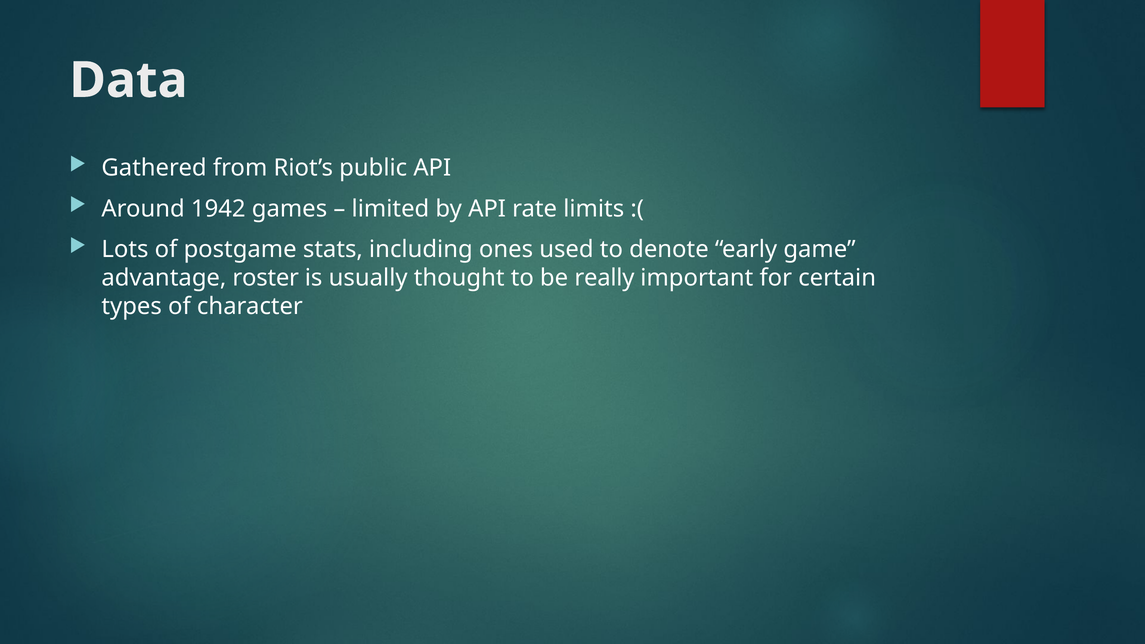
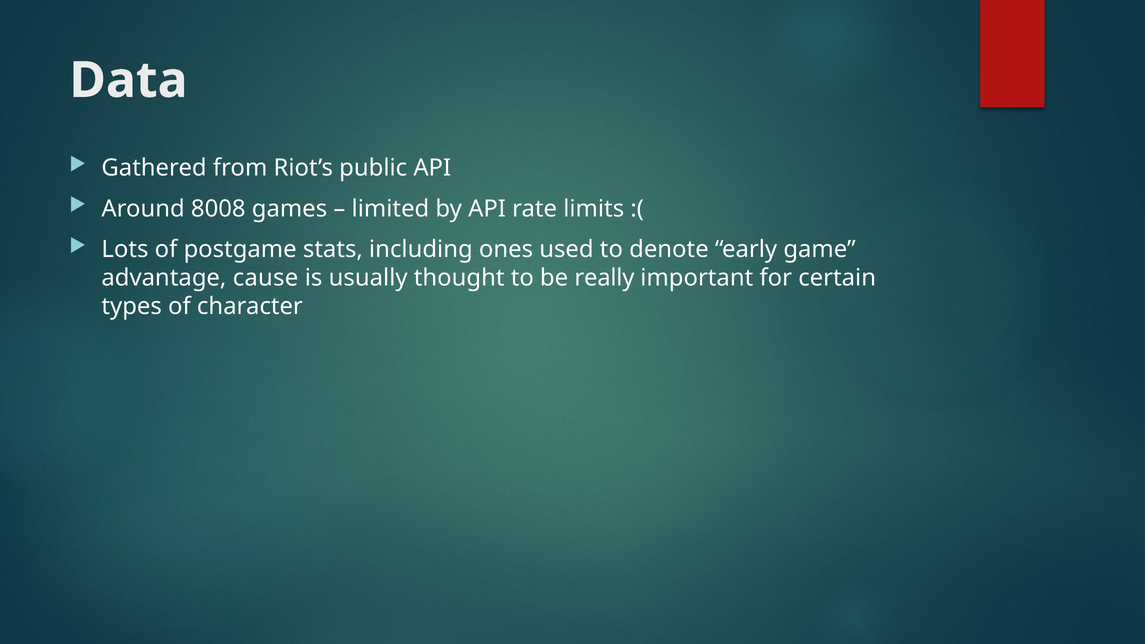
1942: 1942 -> 8008
roster: roster -> cause
